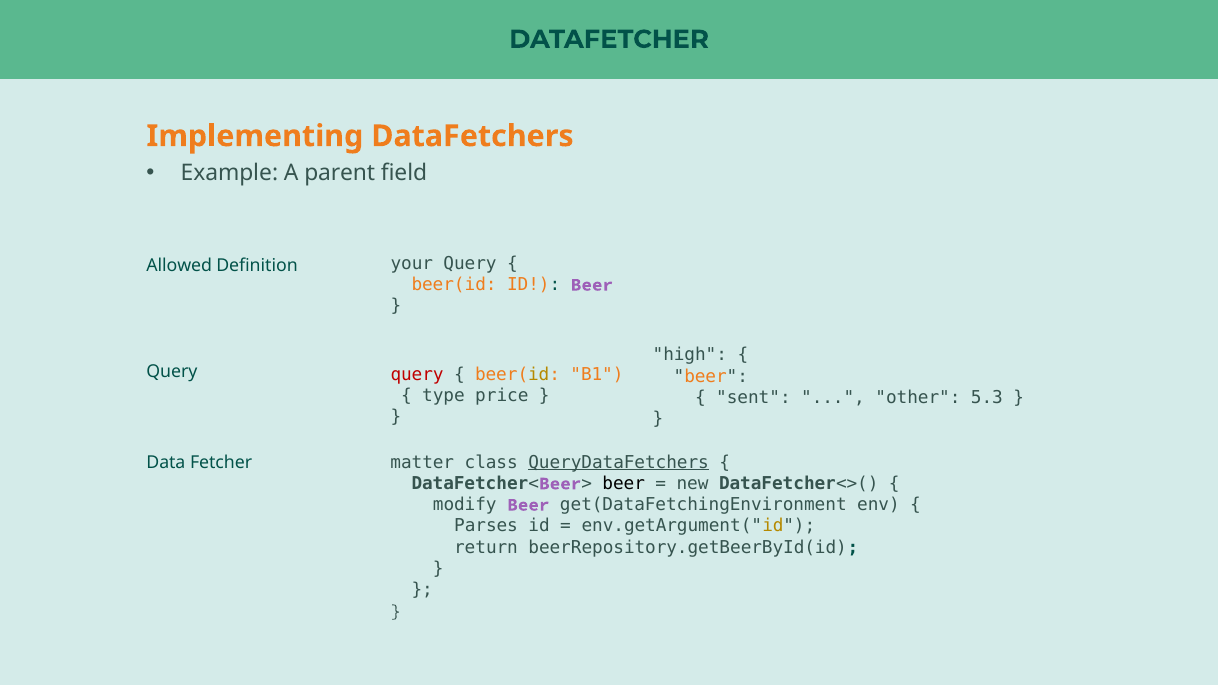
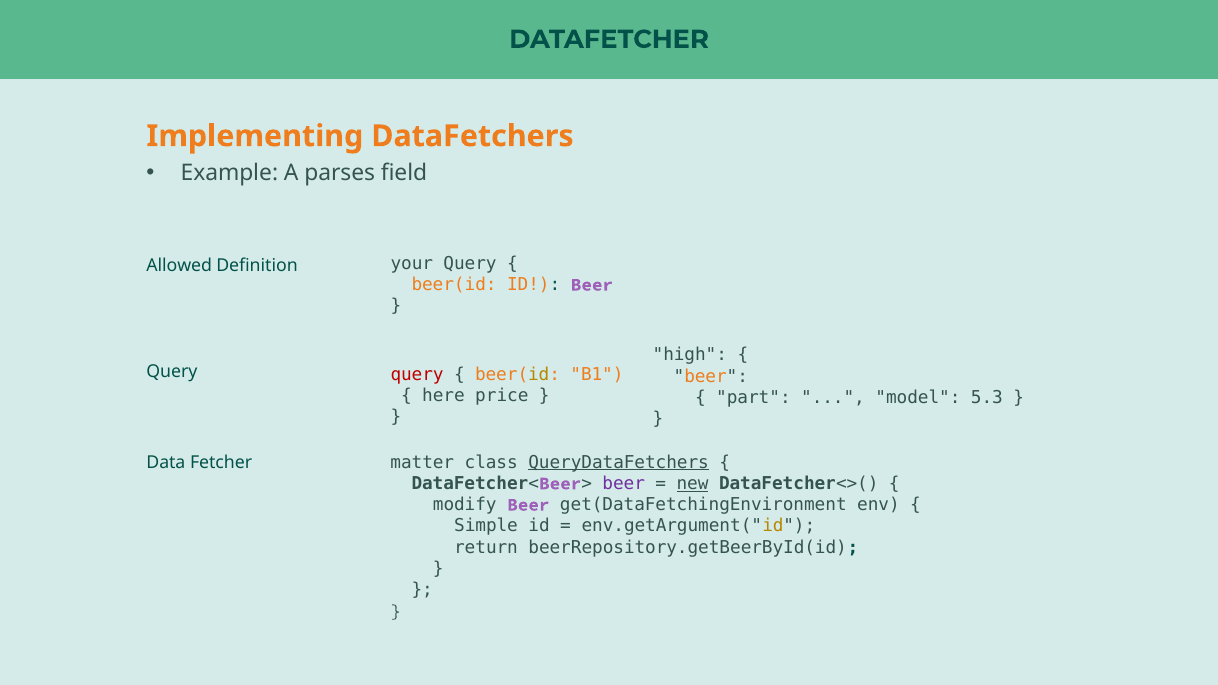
parent: parent -> parses
type: type -> here
sent: sent -> part
other: other -> model
beer at (624, 484) colour: black -> purple
new underline: none -> present
Parses: Parses -> Simple
